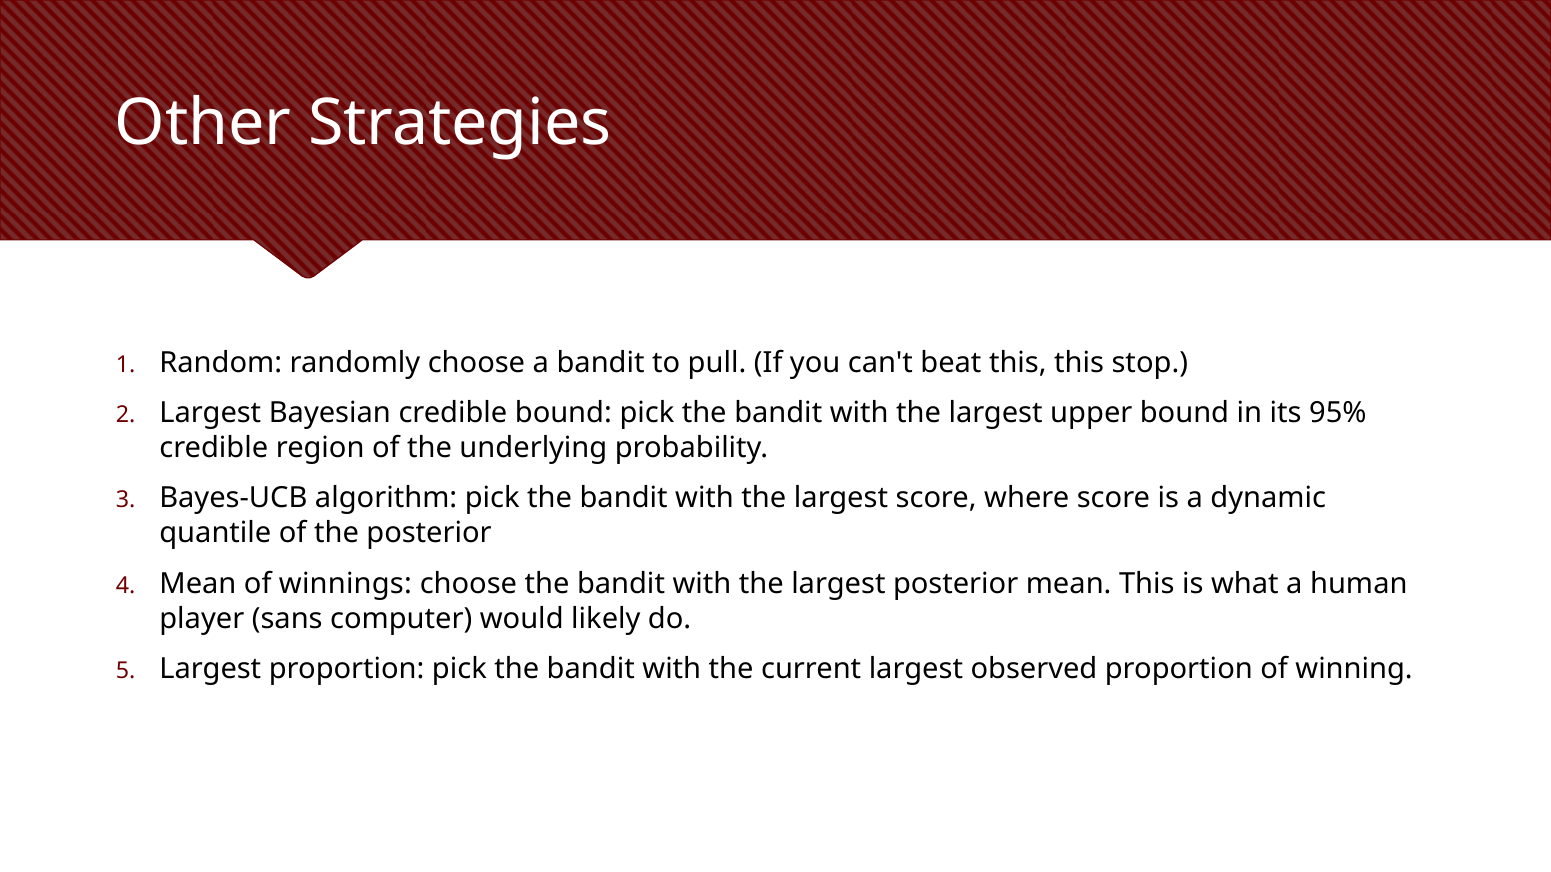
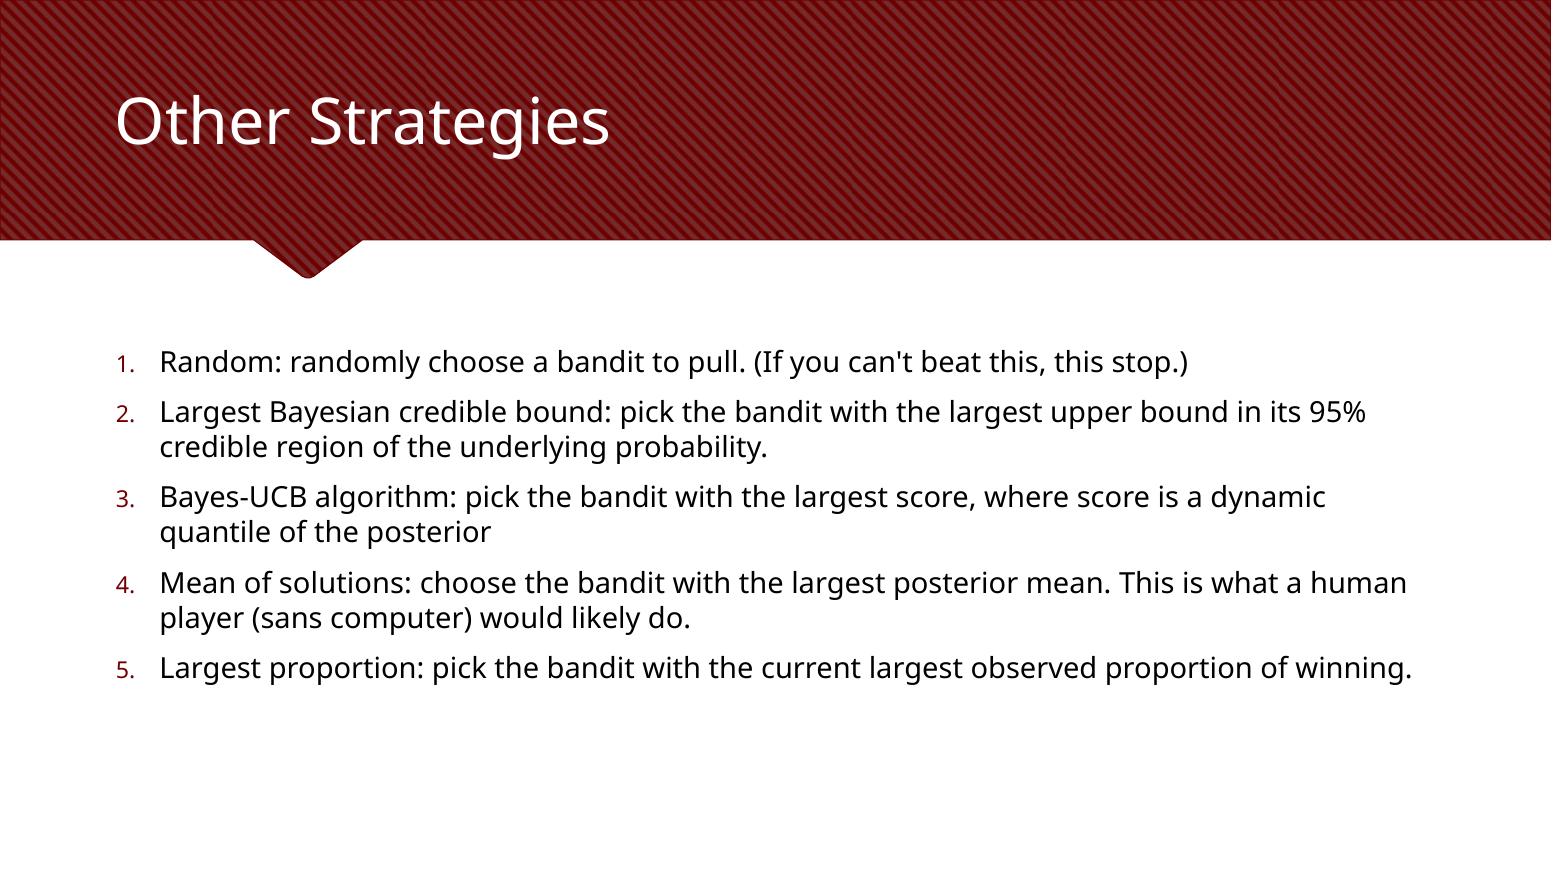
winnings: winnings -> solutions
